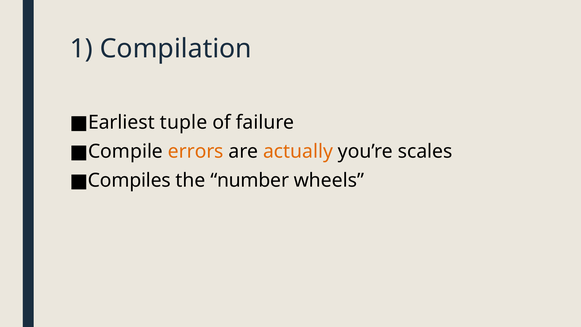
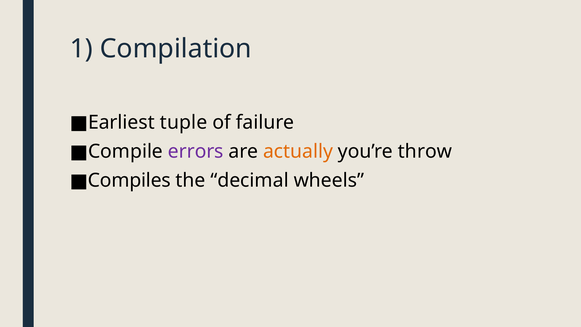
errors colour: orange -> purple
scales: scales -> throw
number: number -> decimal
